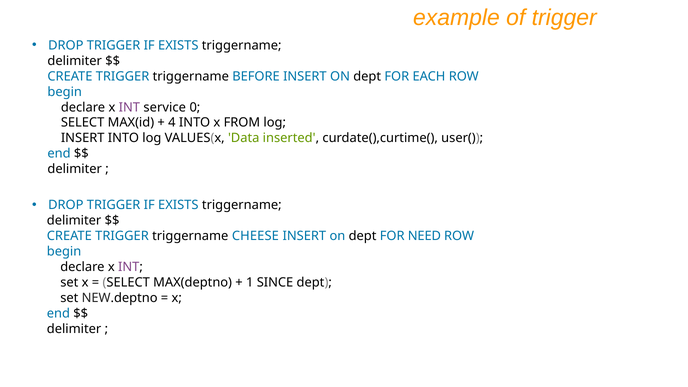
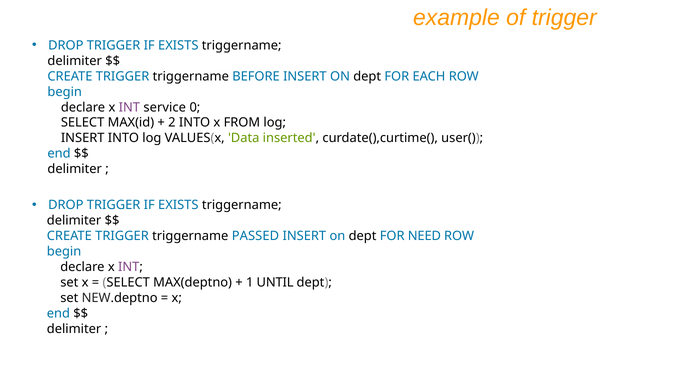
4: 4 -> 2
CHEESE: CHEESE -> PASSED
SINCE: SINCE -> UNTIL
